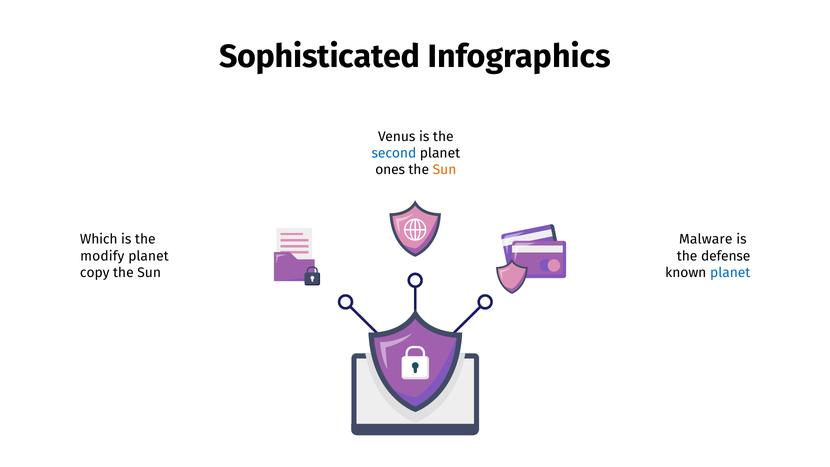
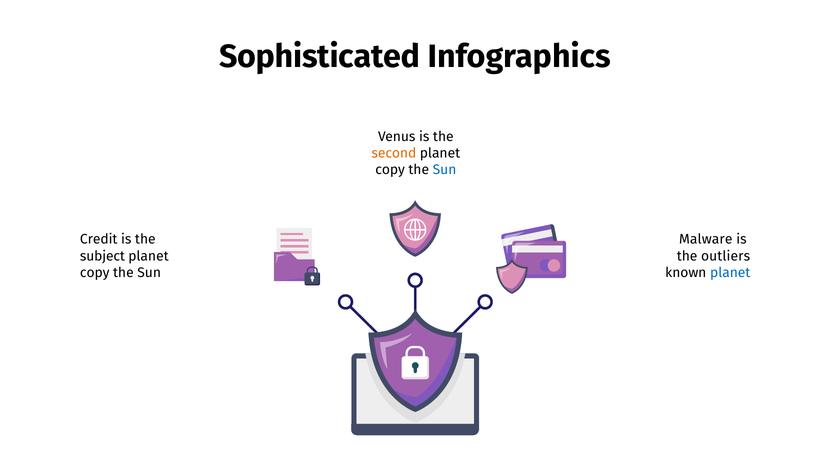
second colour: blue -> orange
ones at (390, 170): ones -> copy
Sun at (445, 170) colour: orange -> blue
Which: Which -> Credit
modify: modify -> subject
defense: defense -> outliers
